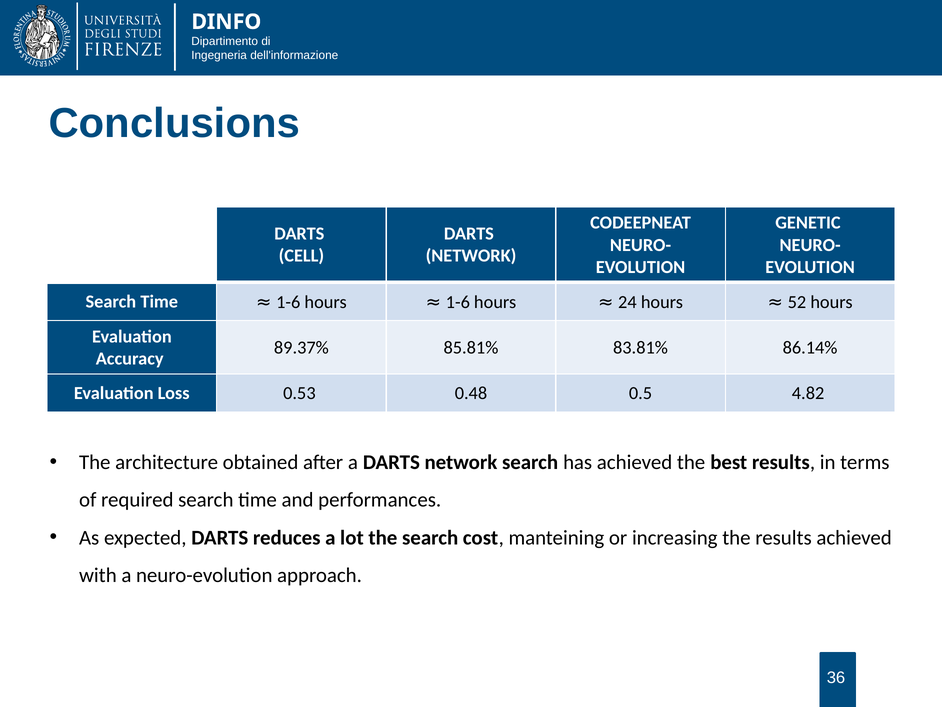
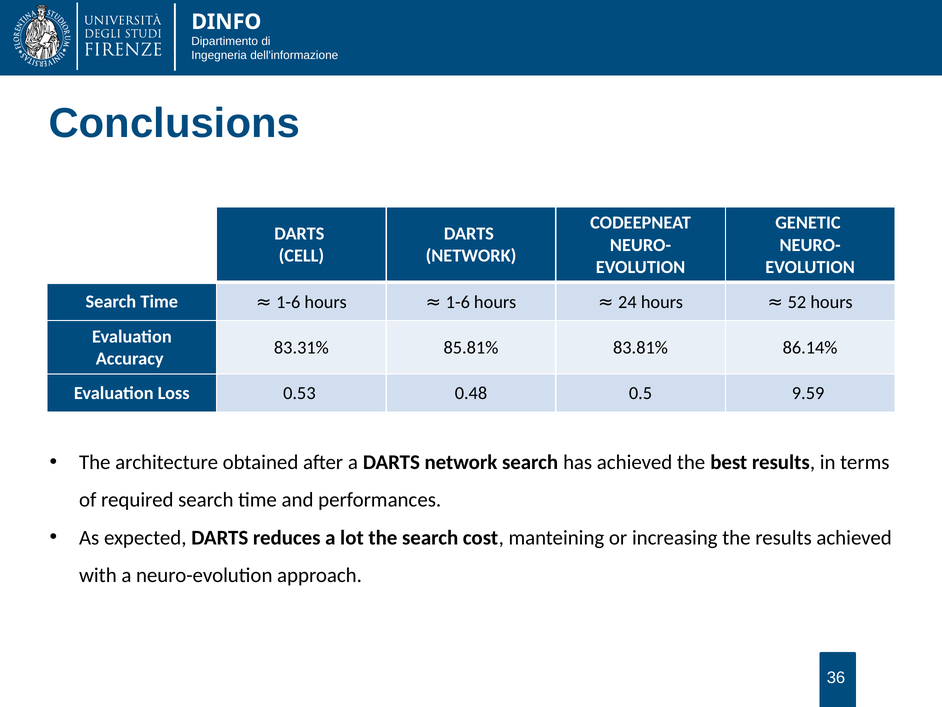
89.37%: 89.37% -> 83.31%
4.82: 4.82 -> 9.59
